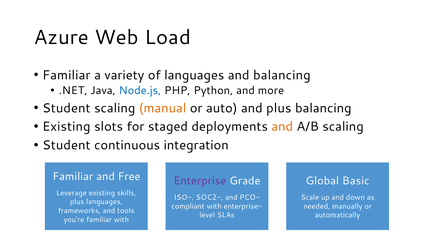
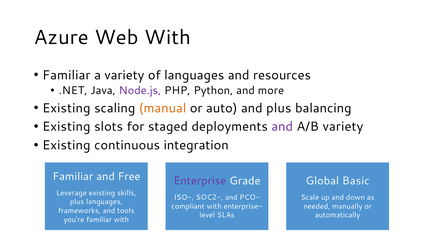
Web Load: Load -> With
and balancing: balancing -> resources
Node.js colour: blue -> purple
Student at (66, 108): Student -> Existing
and at (282, 127) colour: orange -> purple
A/B scaling: scaling -> variety
Student at (66, 145): Student -> Existing
